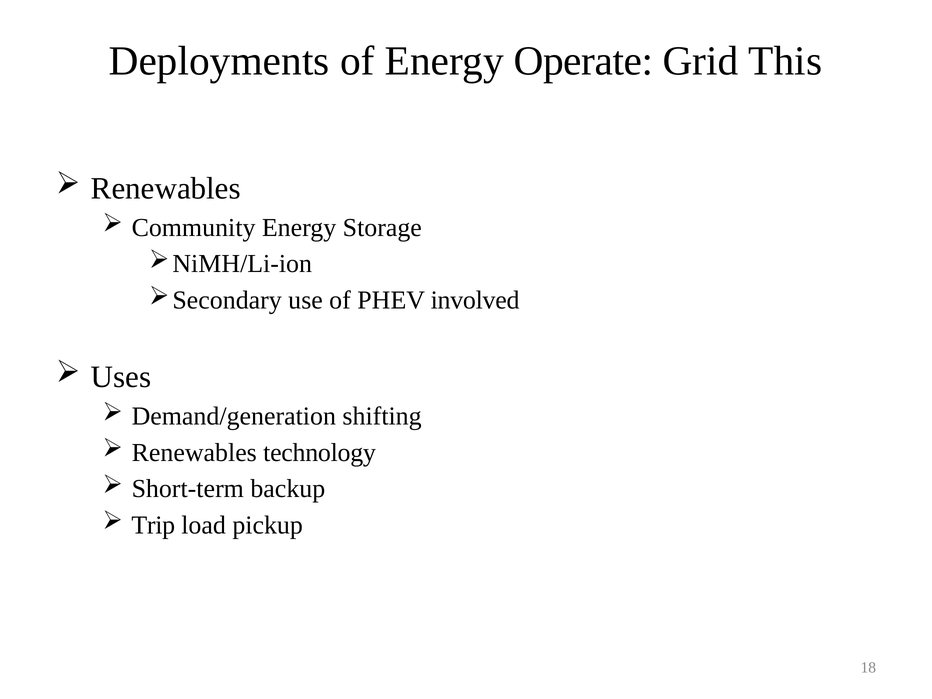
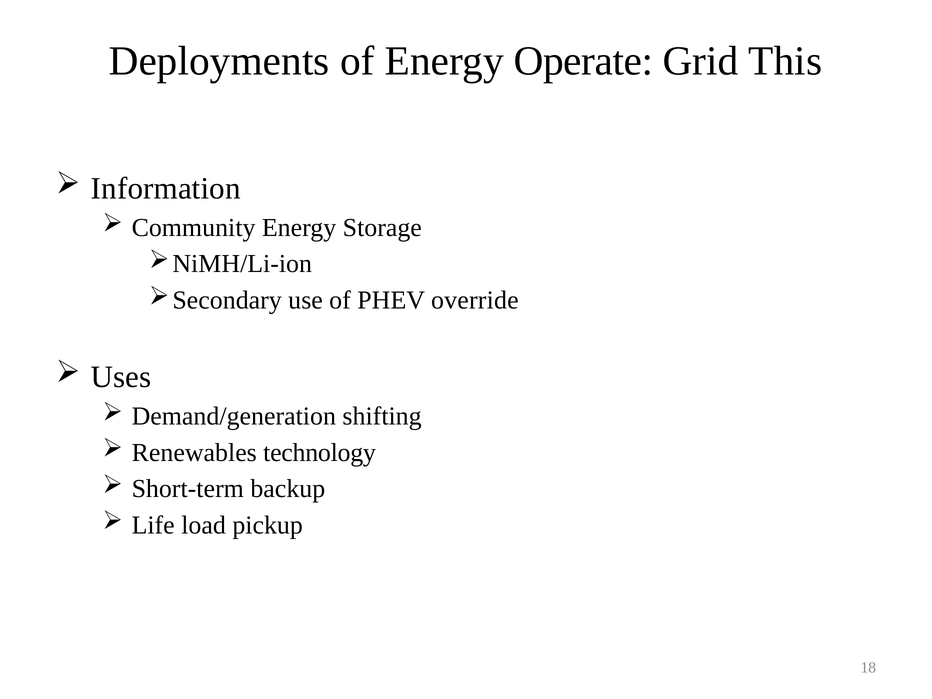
Renewables at (166, 189): Renewables -> Information
involved: involved -> override
Trip: Trip -> Life
